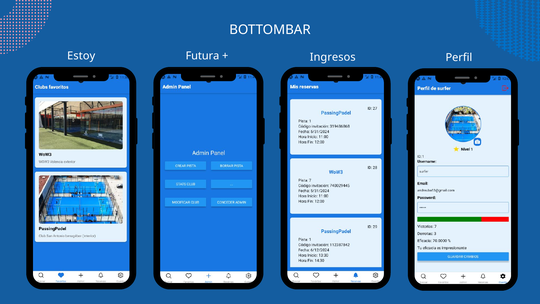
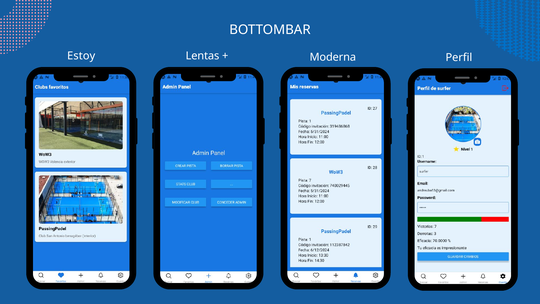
Futura: Futura -> Lentas
Ingresos: Ingresos -> Moderna
